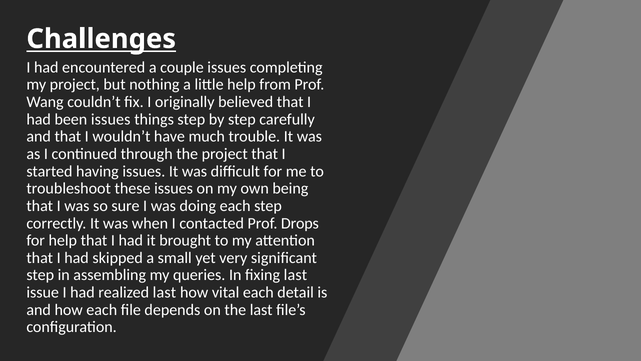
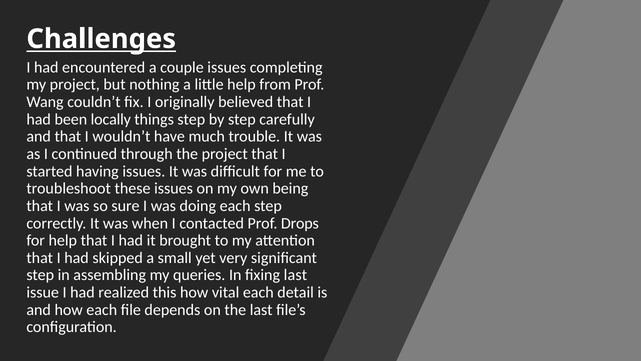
been issues: issues -> locally
realized last: last -> this
